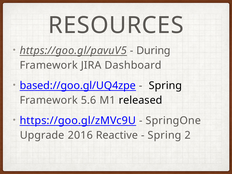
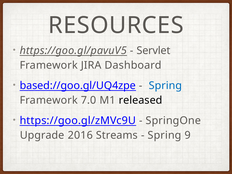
During: During -> Servlet
Spring at (165, 86) colour: black -> blue
5.6: 5.6 -> 7.0
Reactive: Reactive -> Streams
2: 2 -> 9
